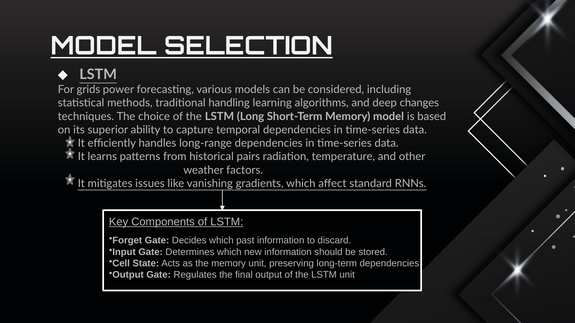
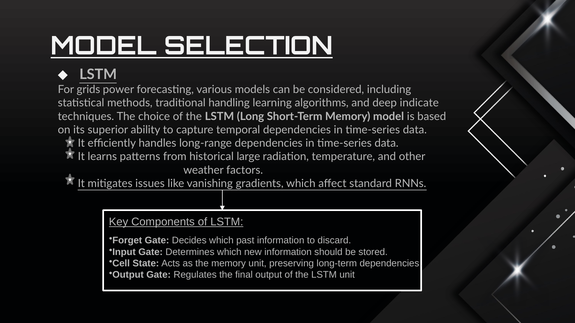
changes: changes -> indicate
pairs: pairs -> large
